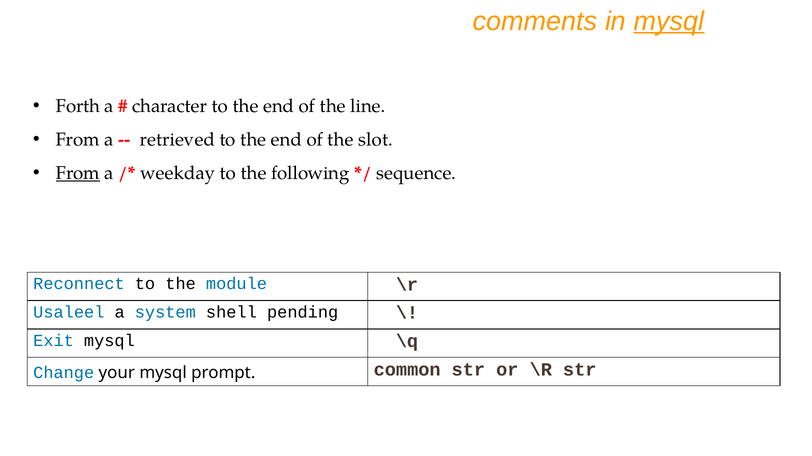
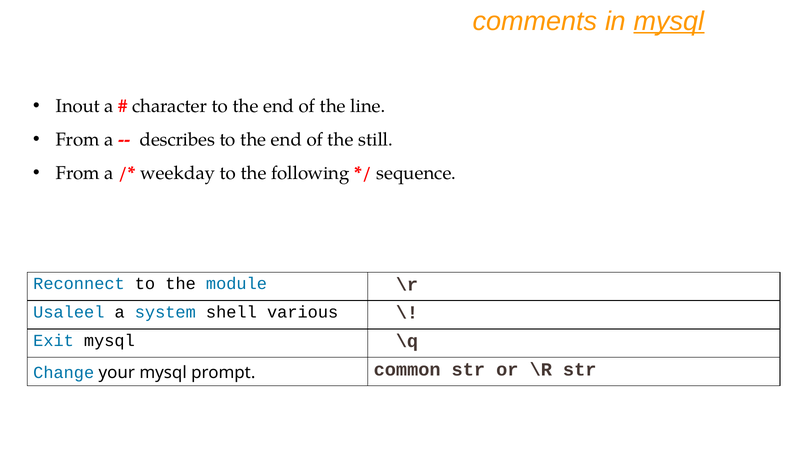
Forth: Forth -> Inout
retrieved: retrieved -> describes
slot: slot -> still
From at (78, 173) underline: present -> none
pending: pending -> various
